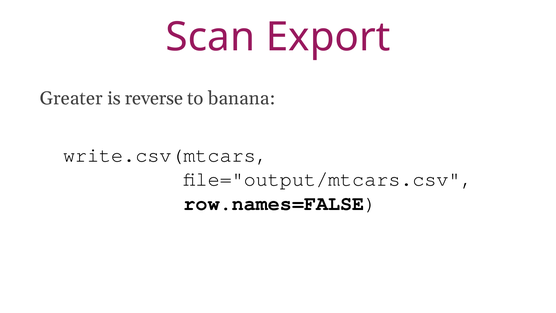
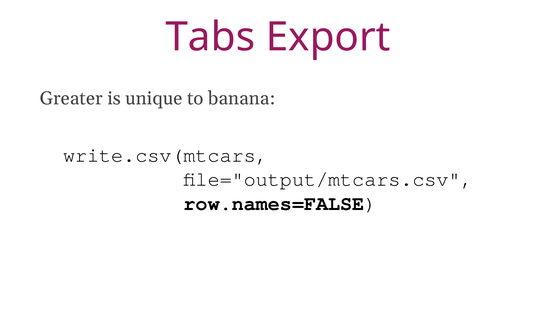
Scan: Scan -> Tabs
reverse: reverse -> unique
